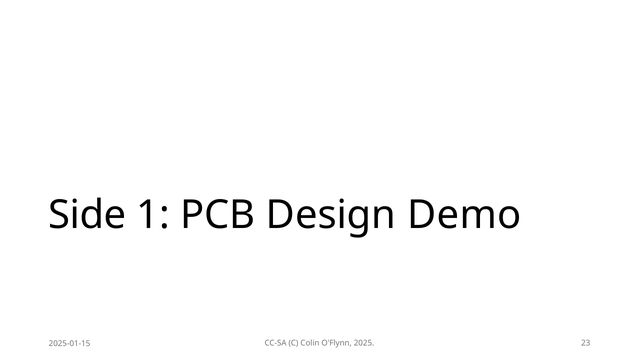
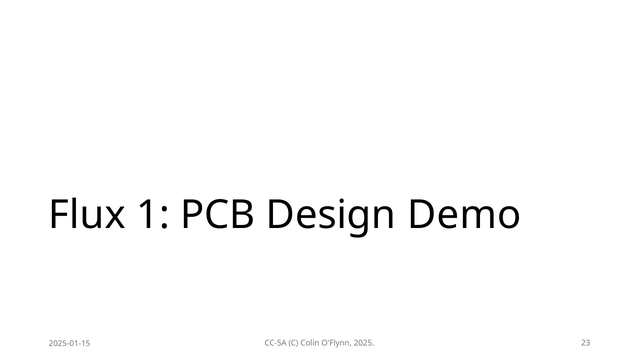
Side: Side -> Flux
